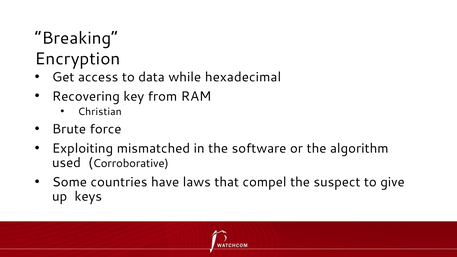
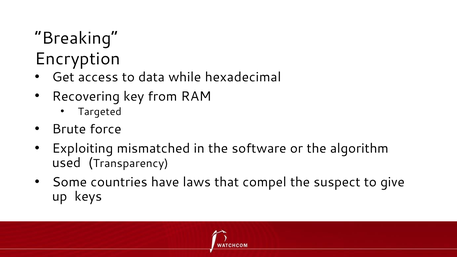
Christian: Christian -> Targeted
Corroborative: Corroborative -> Transparency
